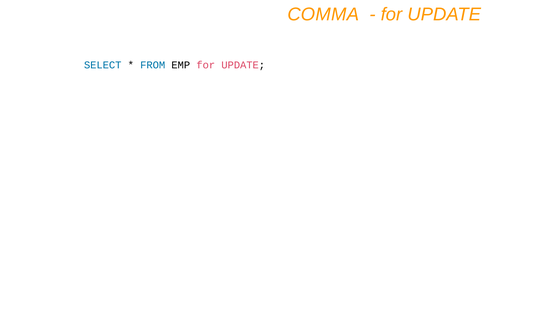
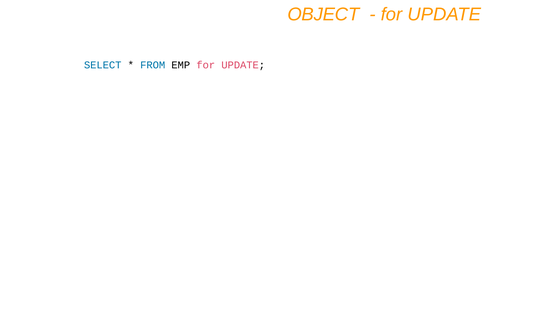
COMMA: COMMA -> OBJECT
